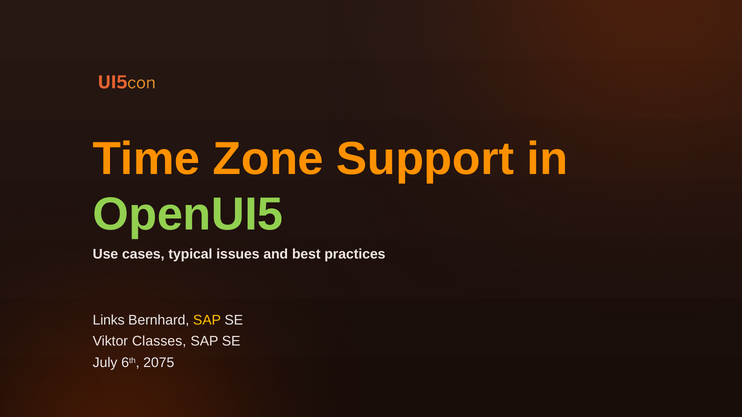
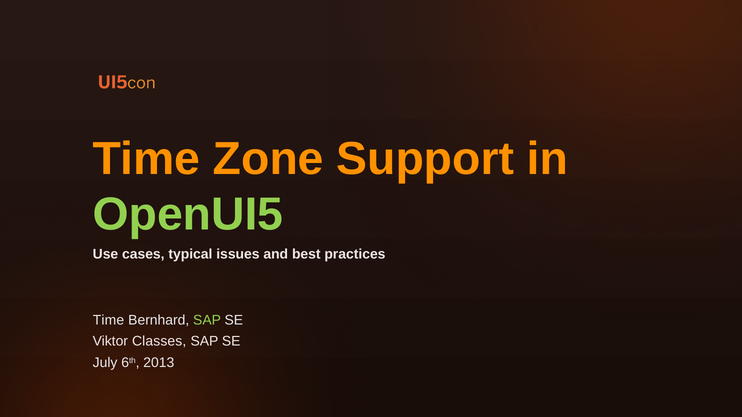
Links at (109, 320): Links -> Time
SAP at (207, 320) colour: yellow -> light green
2075: 2075 -> 2013
